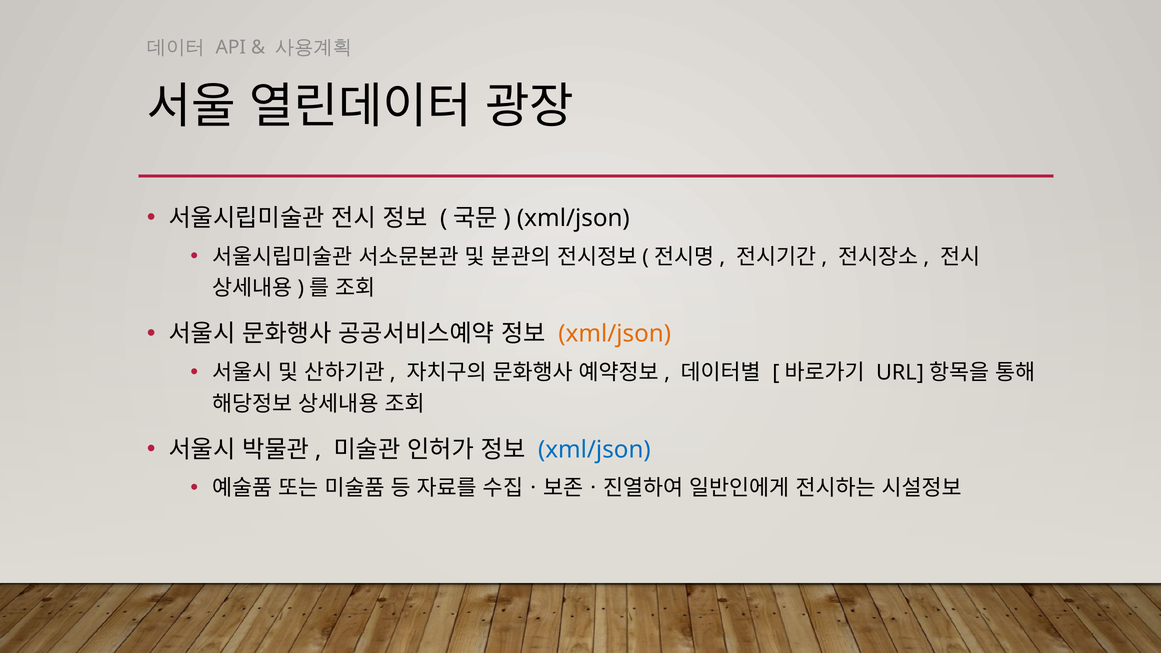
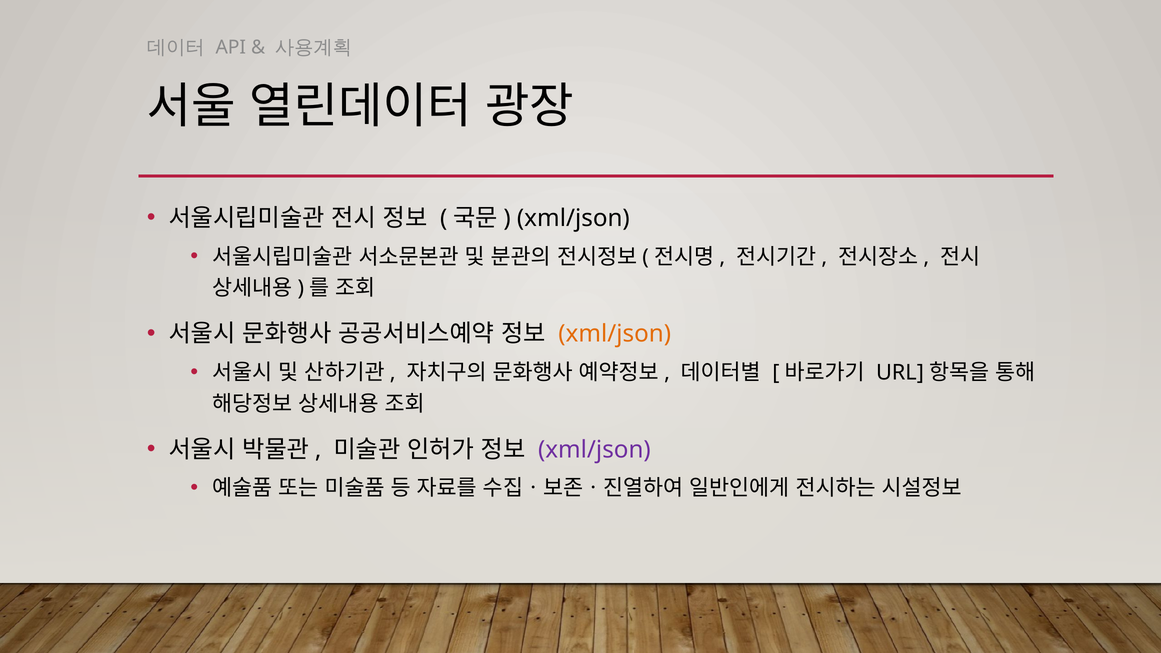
xml/json at (594, 450) colour: blue -> purple
